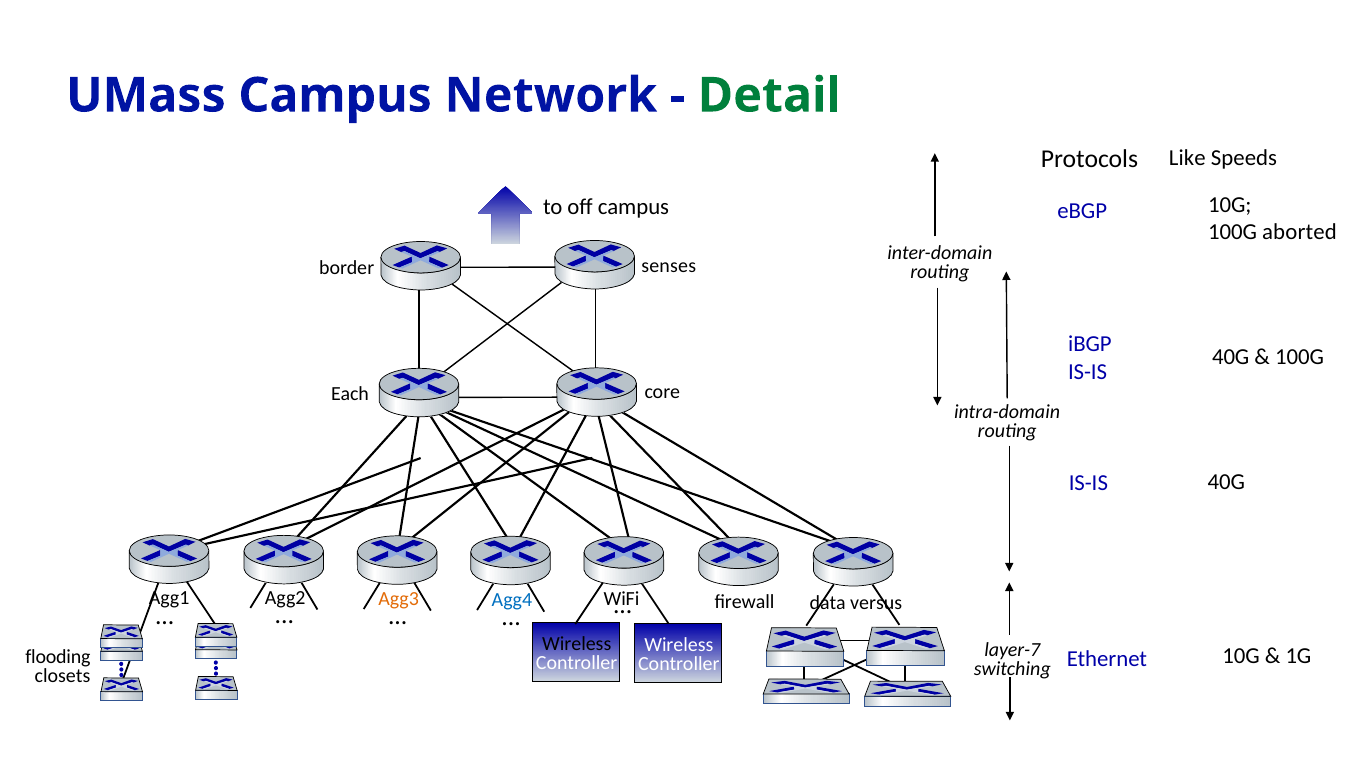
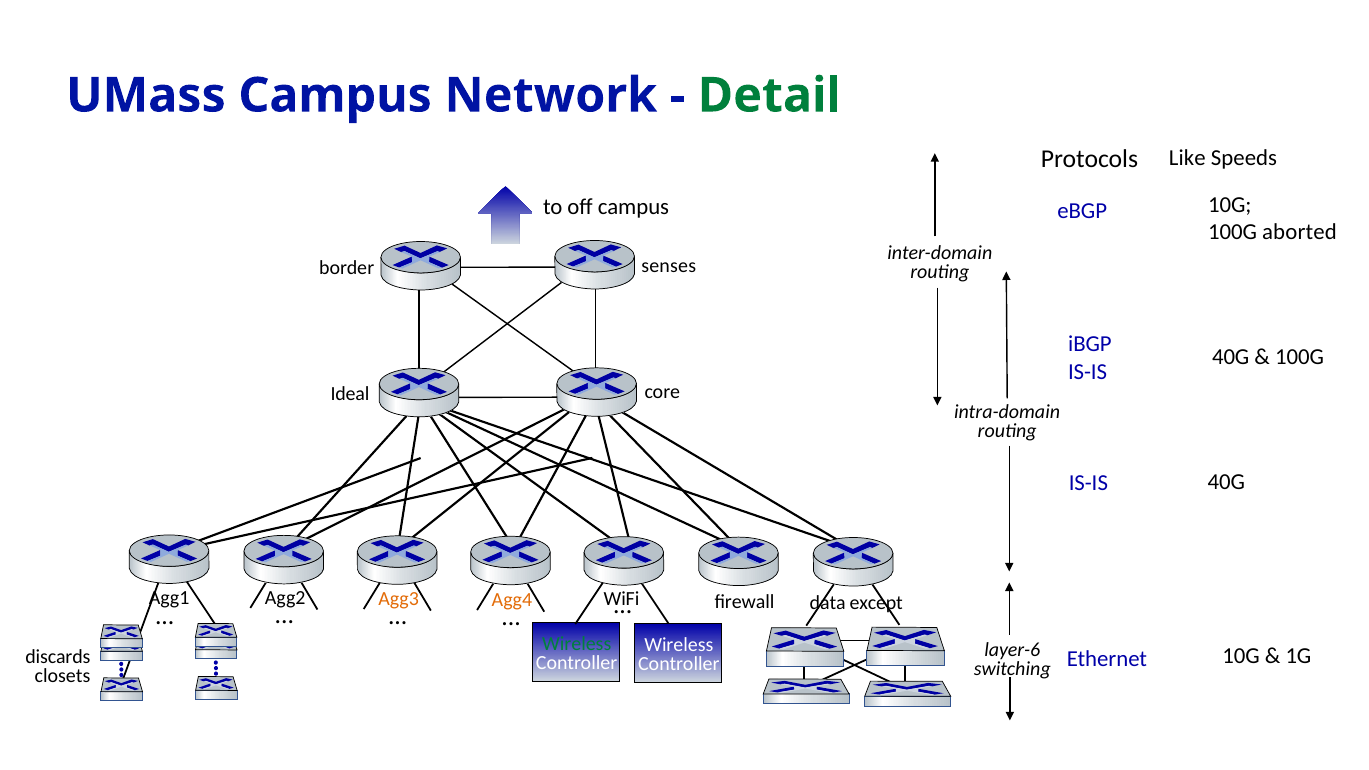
Each: Each -> Ideal
Agg4 colour: blue -> orange
versus: versus -> except
Wireless at (577, 644) colour: black -> green
layer-7: layer-7 -> layer-6
flooding: flooding -> discards
